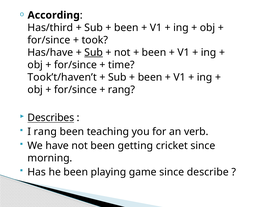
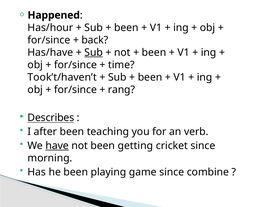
According: According -> Happened
Has/third: Has/third -> Has/hour
took: took -> back
I rang: rang -> after
have underline: none -> present
describe: describe -> combine
